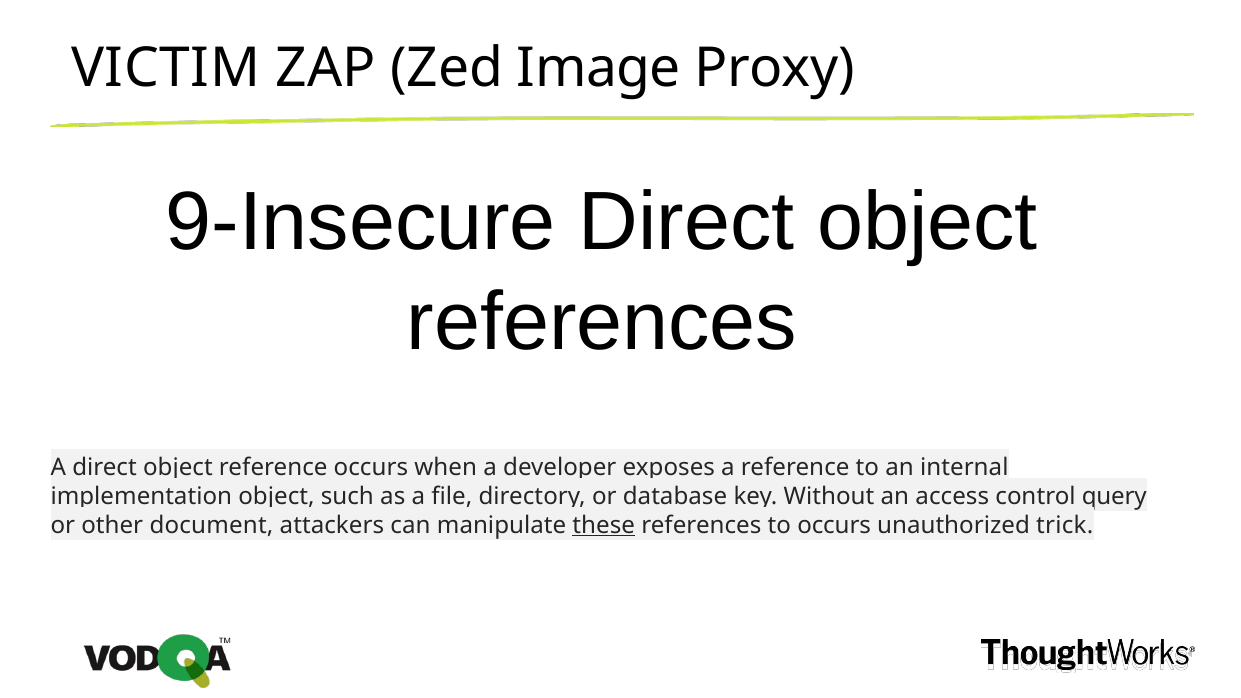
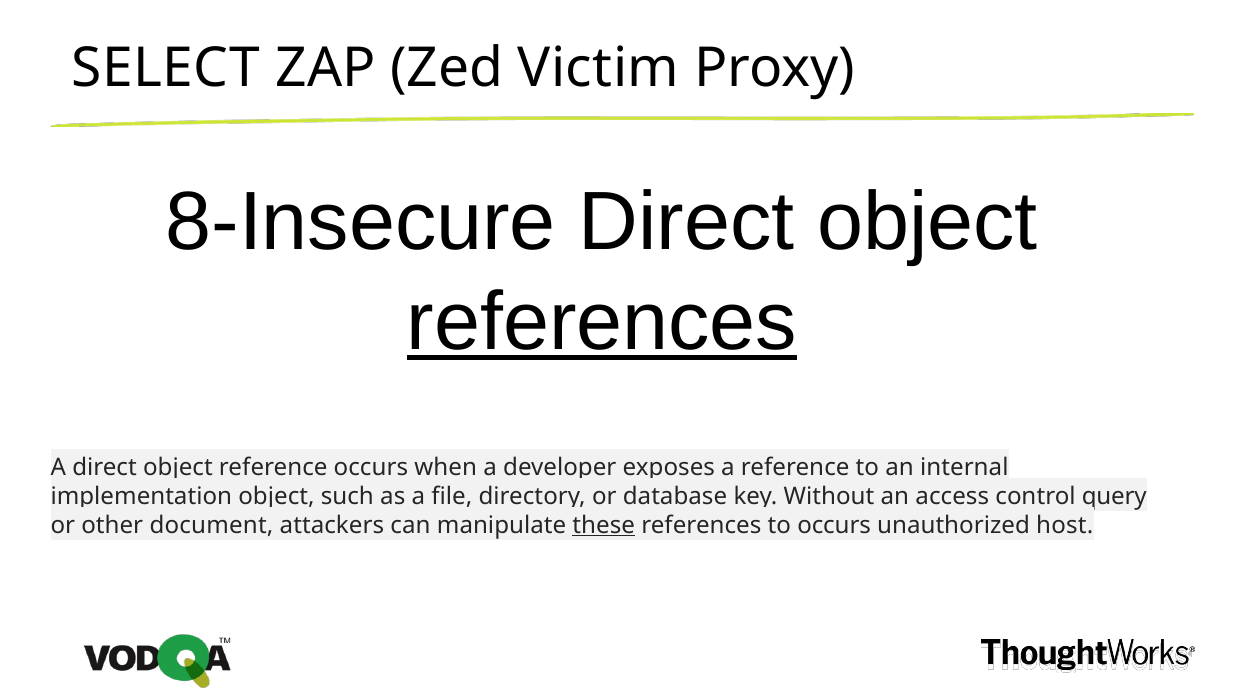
VICTIM: VICTIM -> SELECT
Image: Image -> Victim
9-Insecure: 9-Insecure -> 8-Insecure
references at (602, 322) underline: none -> present
trick: trick -> host
